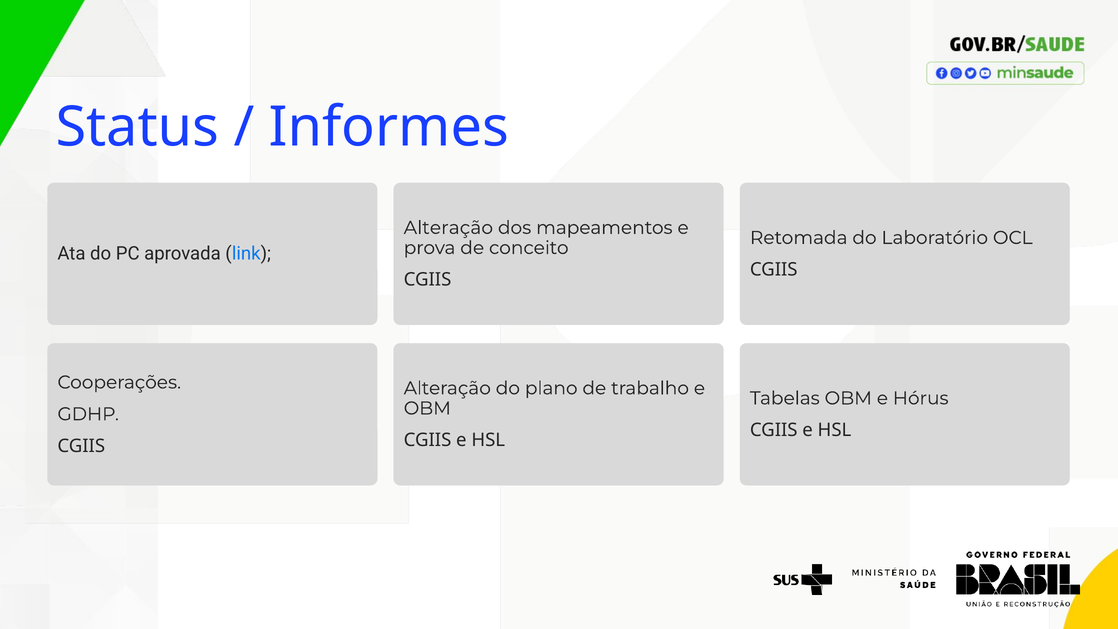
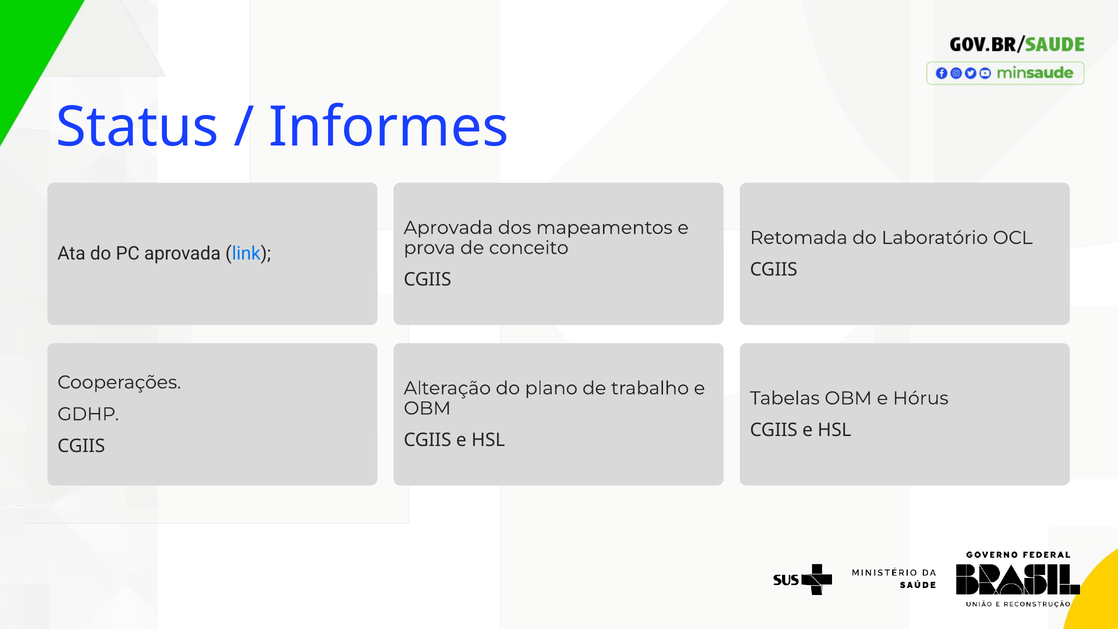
Alteração at (448, 228): Alteração -> Aprovada
